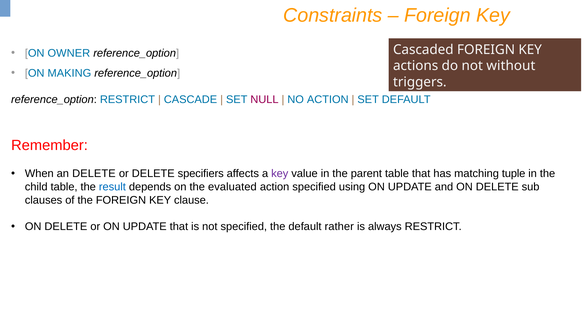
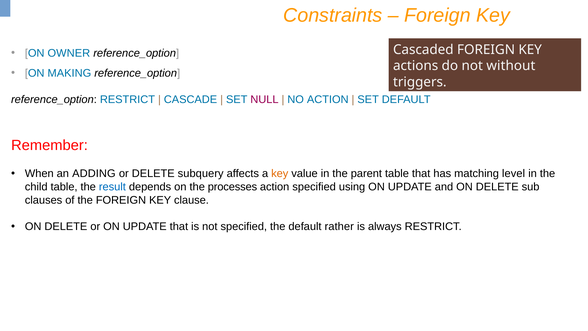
an DELETE: DELETE -> ADDING
specifiers: specifiers -> subquery
key at (280, 174) colour: purple -> orange
tuple: tuple -> level
evaluated: evaluated -> processes
